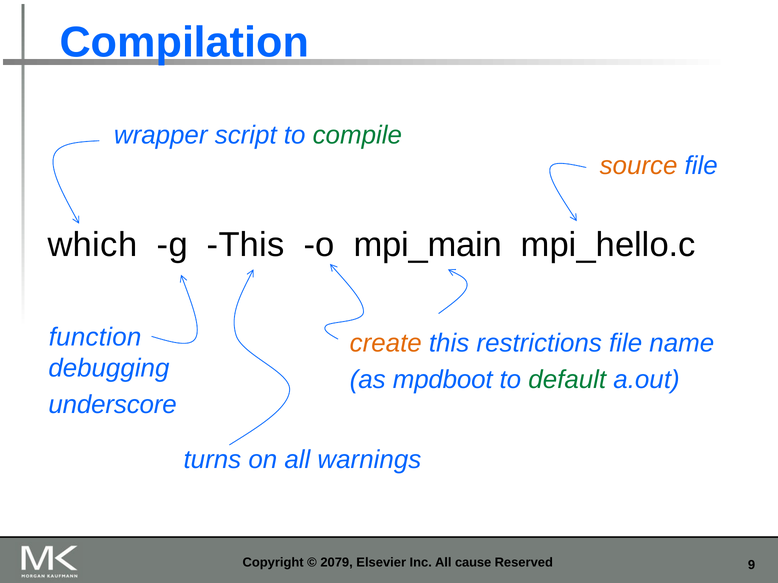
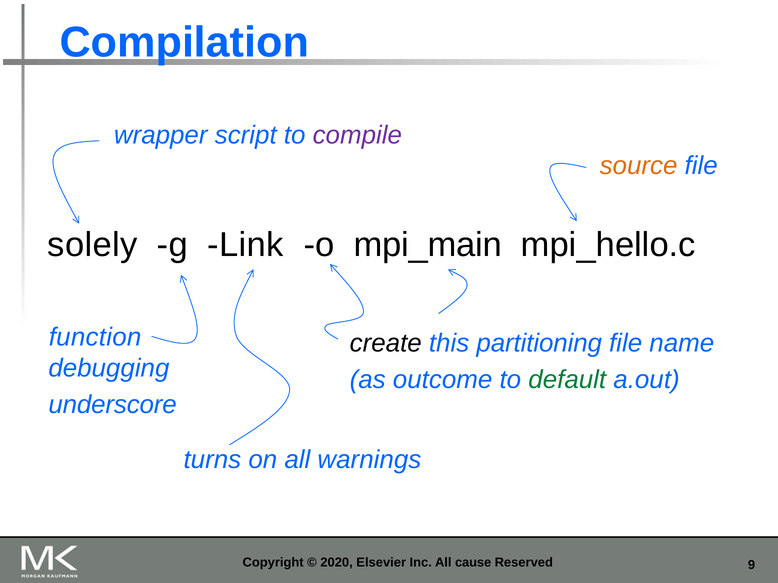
compile colour: green -> purple
which: which -> solely
g This: This -> Link
create colour: orange -> black
restrictions: restrictions -> partitioning
mpdboot: mpdboot -> outcome
2079: 2079 -> 2020
